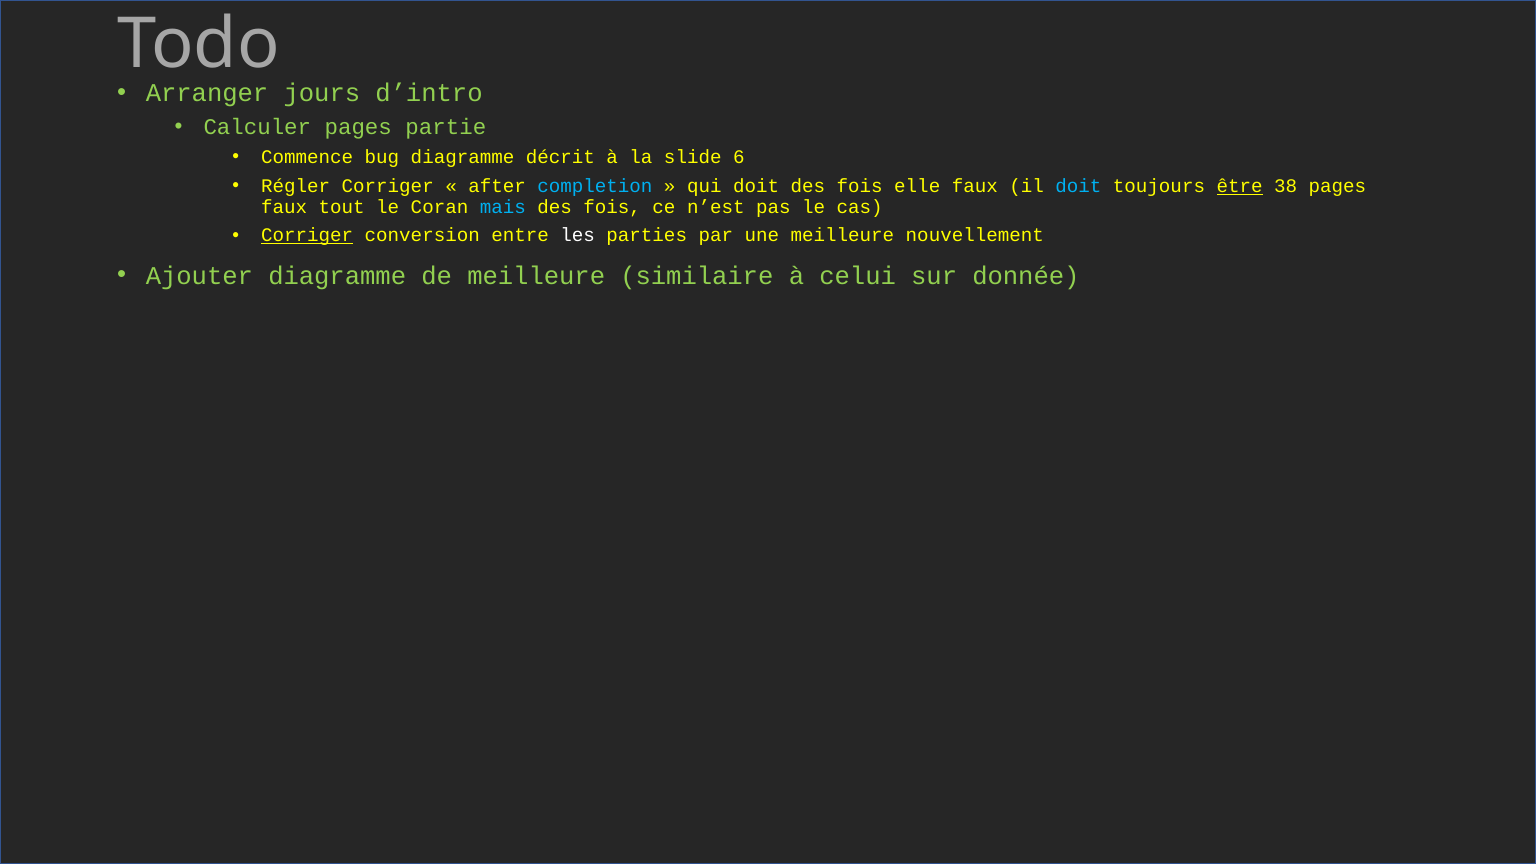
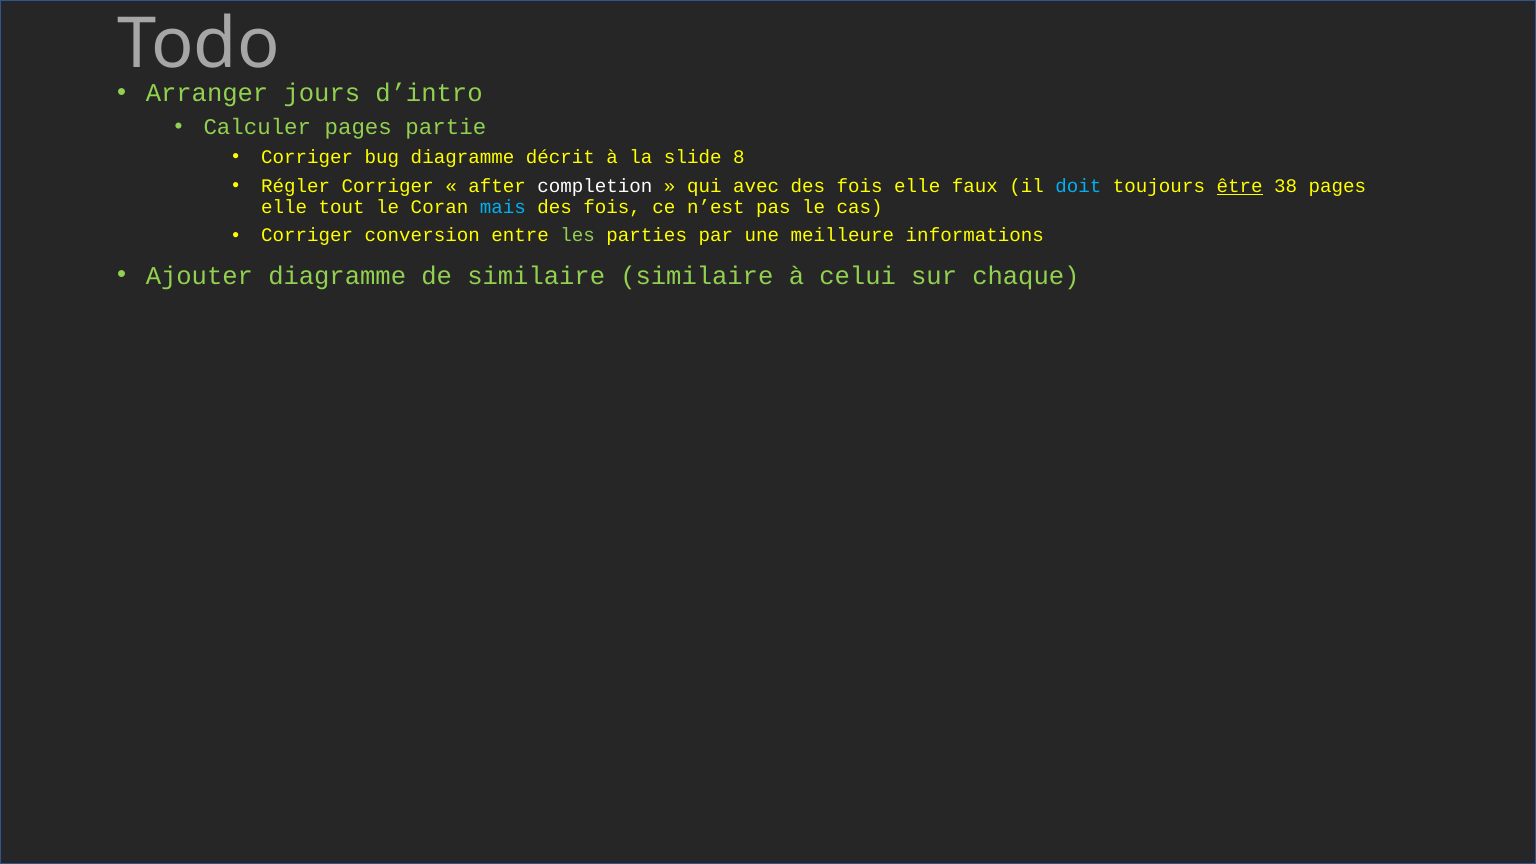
Commence at (307, 157): Commence -> Corriger
6: 6 -> 8
completion colour: light blue -> white
qui doit: doit -> avec
faux at (284, 207): faux -> elle
Corriger at (307, 235) underline: present -> none
les colour: white -> light green
nouvellement: nouvellement -> informations
de meilleure: meilleure -> similaire
donnée: donnée -> chaque
